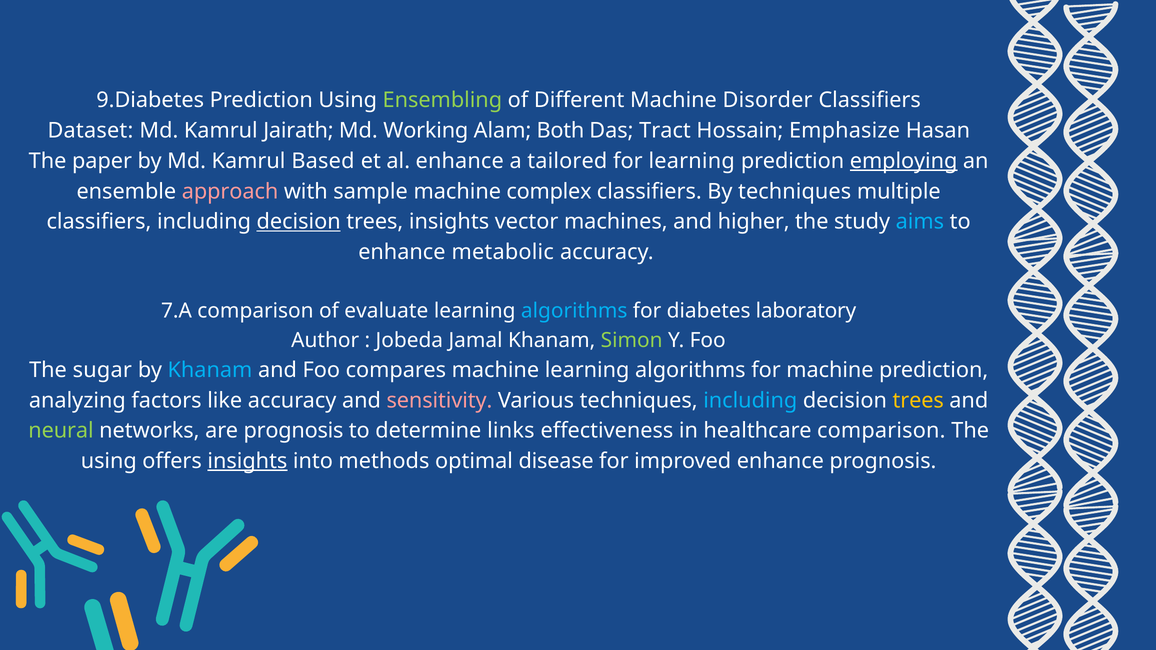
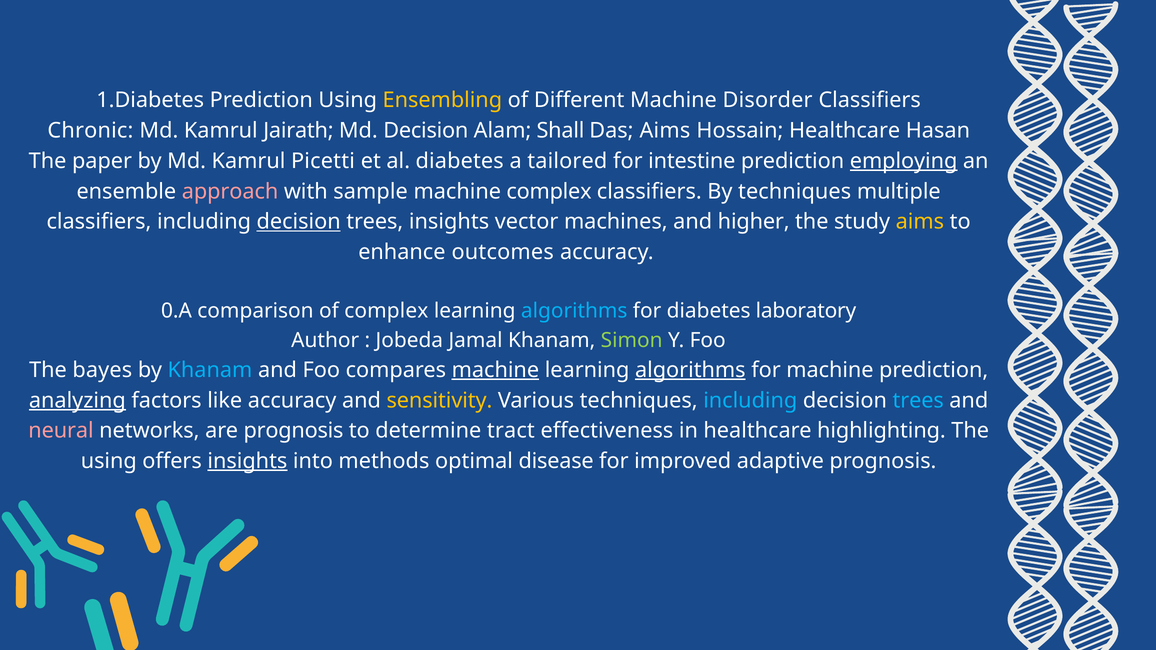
9.Diabetes: 9.Diabetes -> 1.Diabetes
Ensembling colour: light green -> yellow
Dataset: Dataset -> Chronic
Md Working: Working -> Decision
Both: Both -> Shall
Das Tract: Tract -> Aims
Hossain Emphasize: Emphasize -> Healthcare
Based: Based -> Picetti
al enhance: enhance -> diabetes
for learning: learning -> intestine
aims at (920, 222) colour: light blue -> yellow
metabolic: metabolic -> outcomes
7.A: 7.A -> 0.A
of evaluate: evaluate -> complex
sugar: sugar -> bayes
machine at (495, 370) underline: none -> present
algorithms at (690, 370) underline: none -> present
analyzing underline: none -> present
sensitivity colour: pink -> yellow
trees at (918, 401) colour: yellow -> light blue
neural colour: light green -> pink
links: links -> tract
healthcare comparison: comparison -> highlighting
improved enhance: enhance -> adaptive
